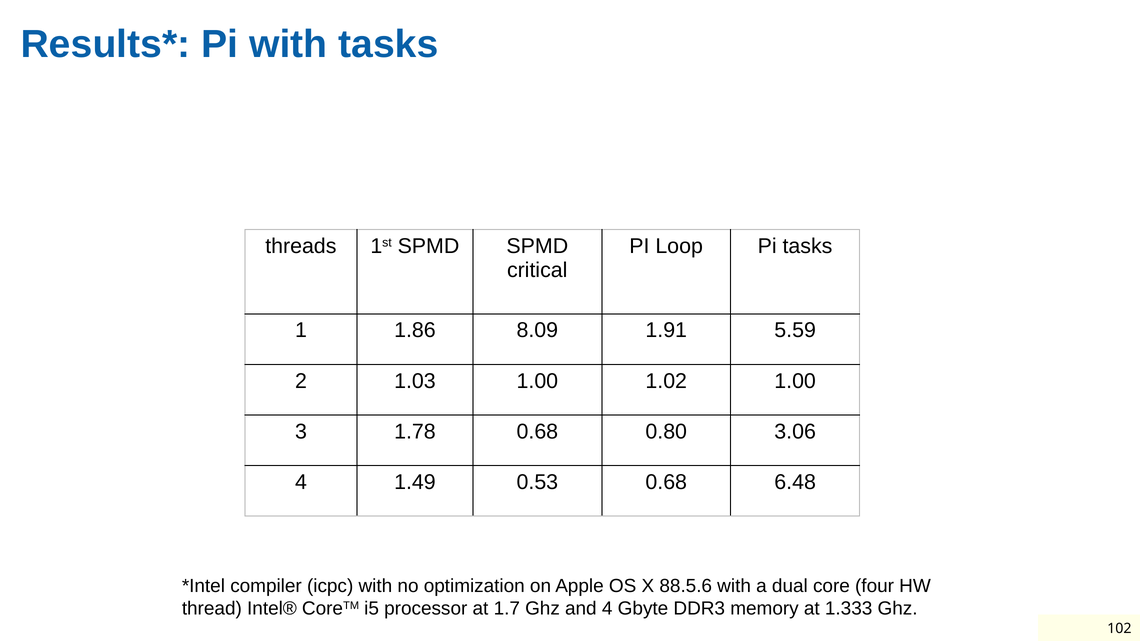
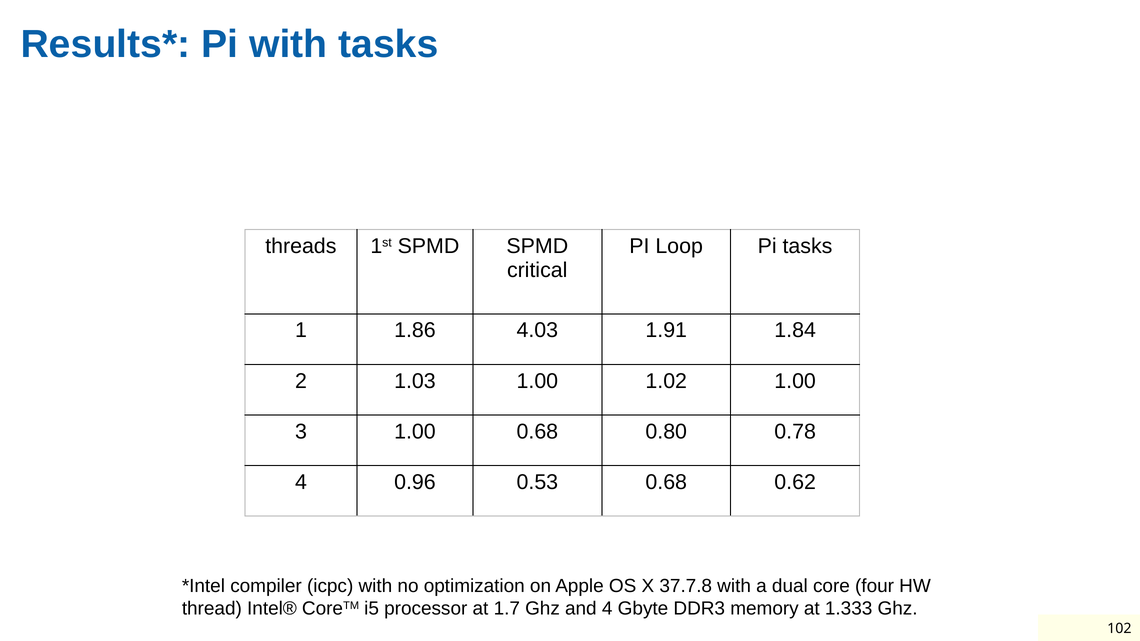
8.09: 8.09 -> 4.03
5.59: 5.59 -> 1.84
3 1.78: 1.78 -> 1.00
3.06: 3.06 -> 0.78
1.49: 1.49 -> 0.96
6.48: 6.48 -> 0.62
88.5.6: 88.5.6 -> 37.7.8
